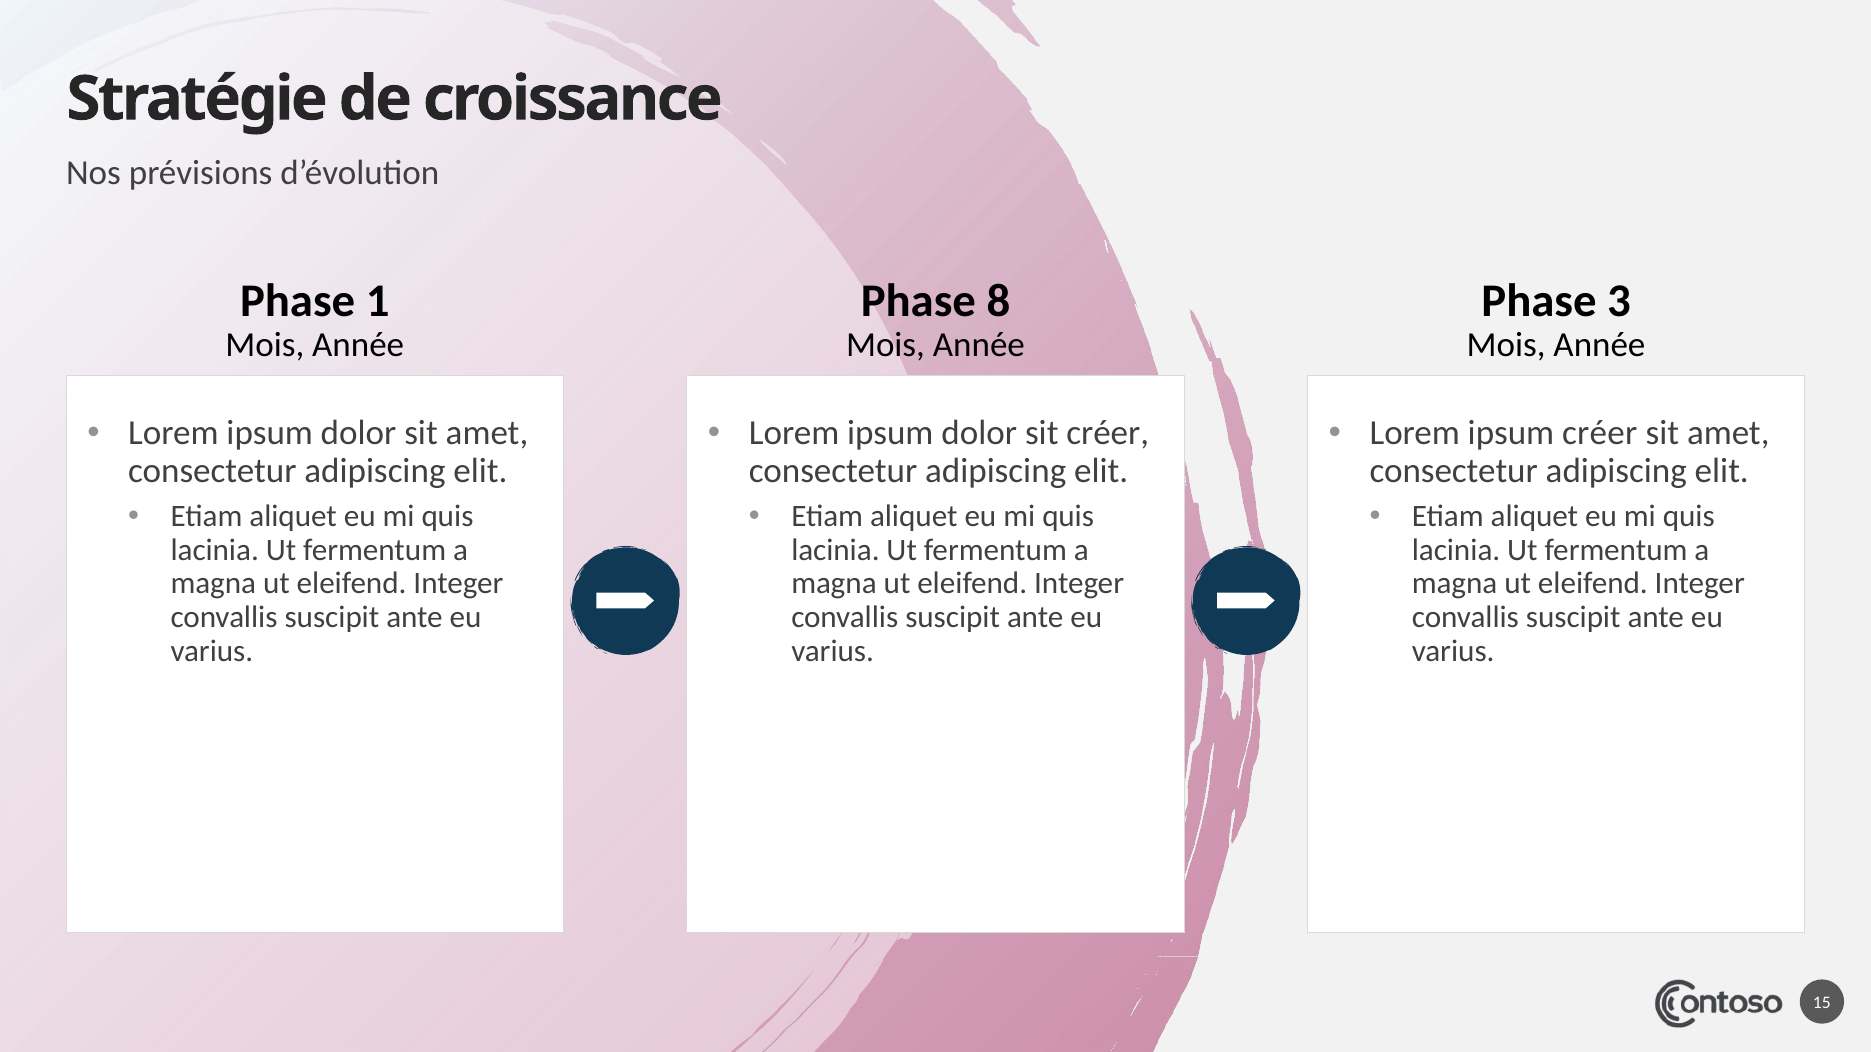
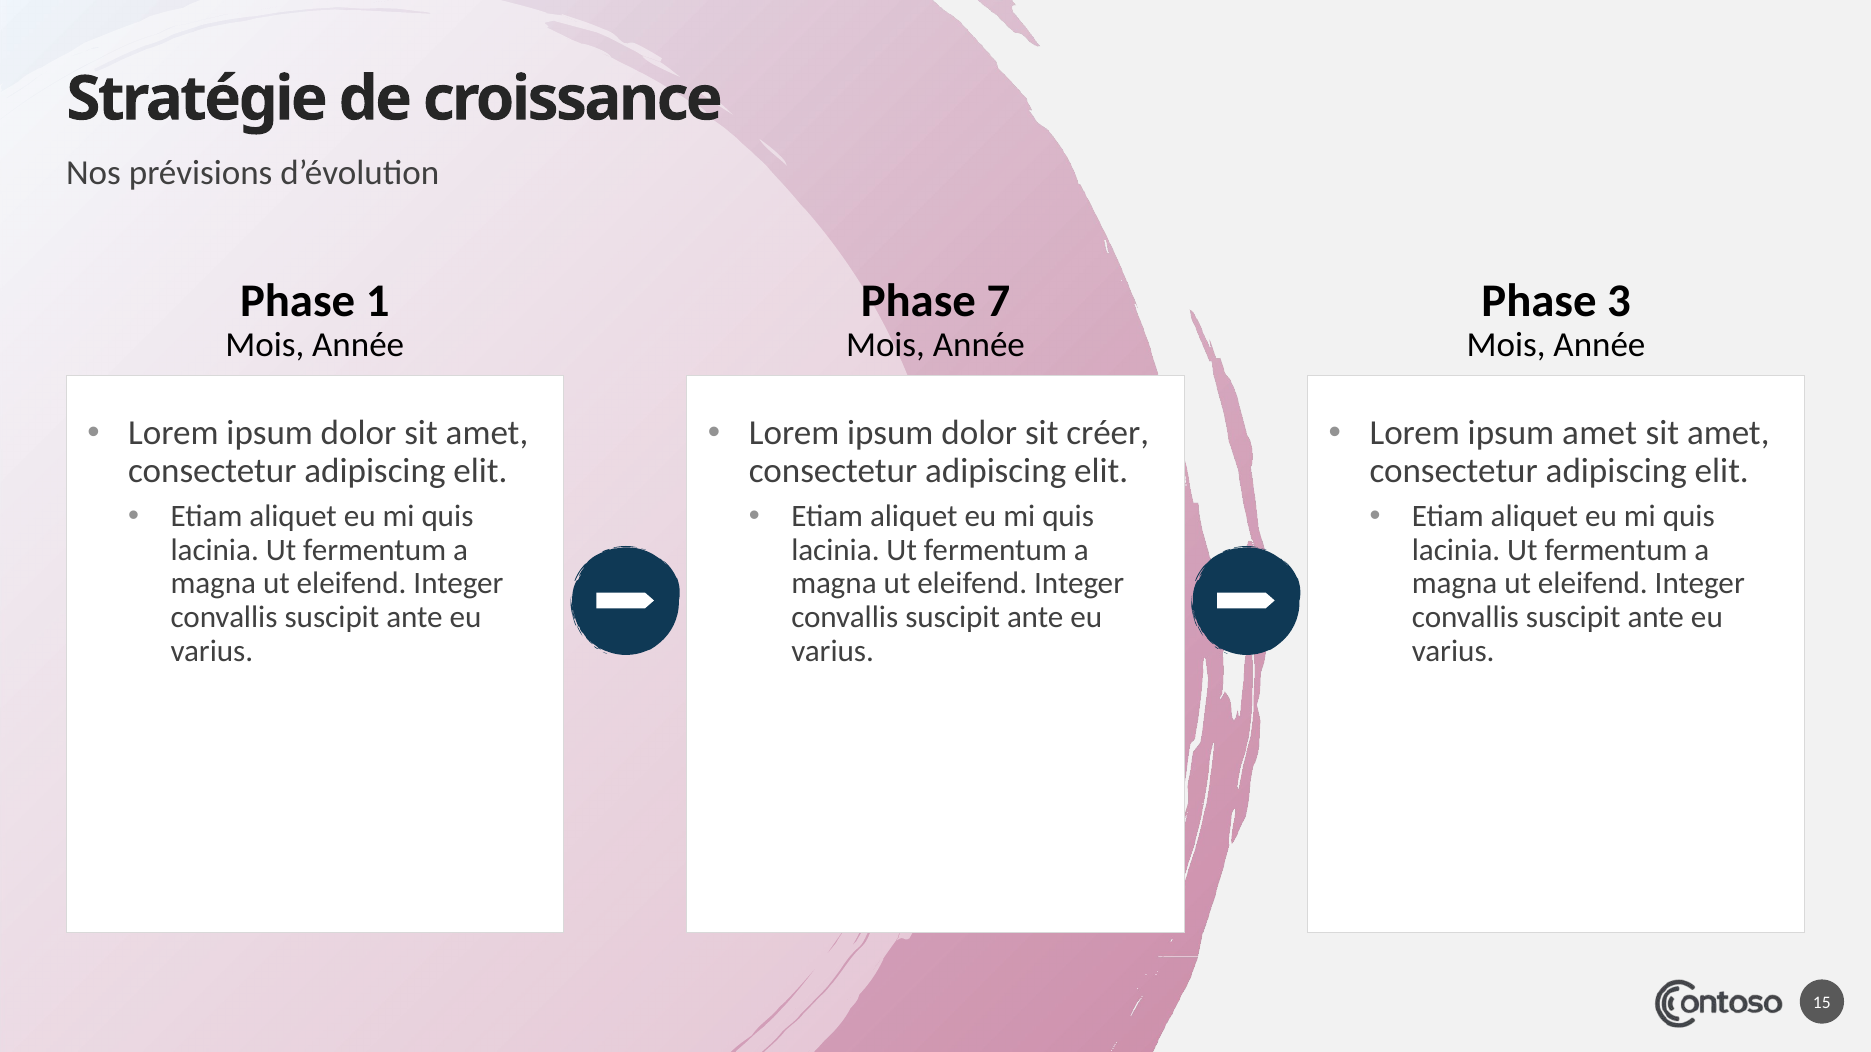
8: 8 -> 7
ipsum créer: créer -> amet
